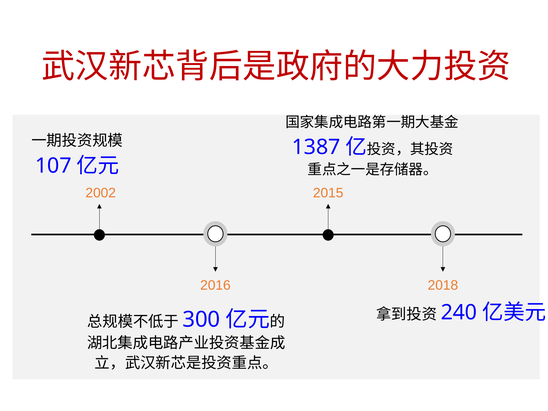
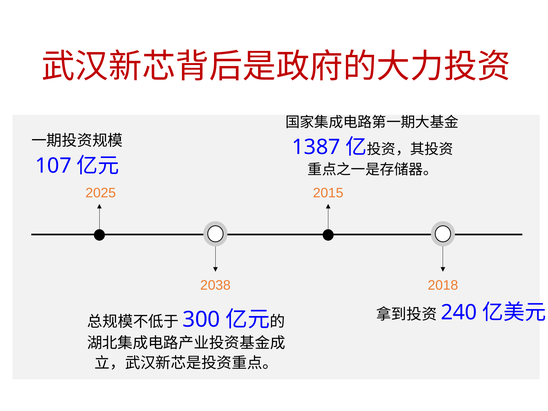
2002: 2002 -> 2025
2016: 2016 -> 2038
